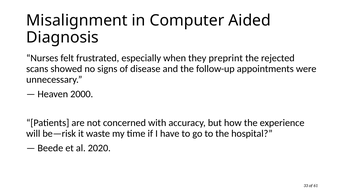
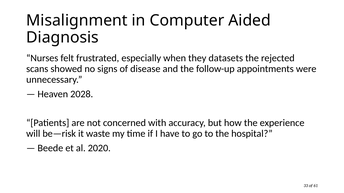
preprint: preprint -> datasets
2000: 2000 -> 2028
